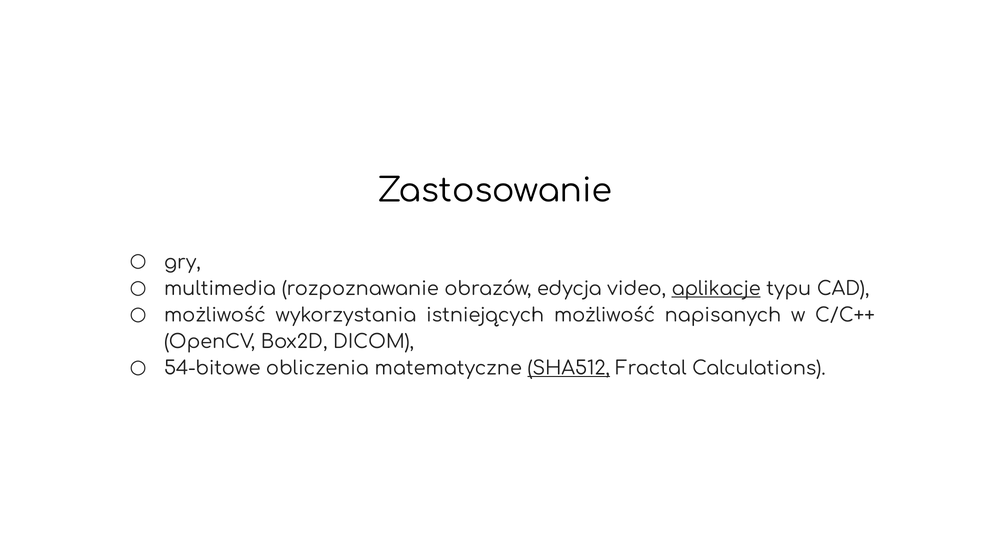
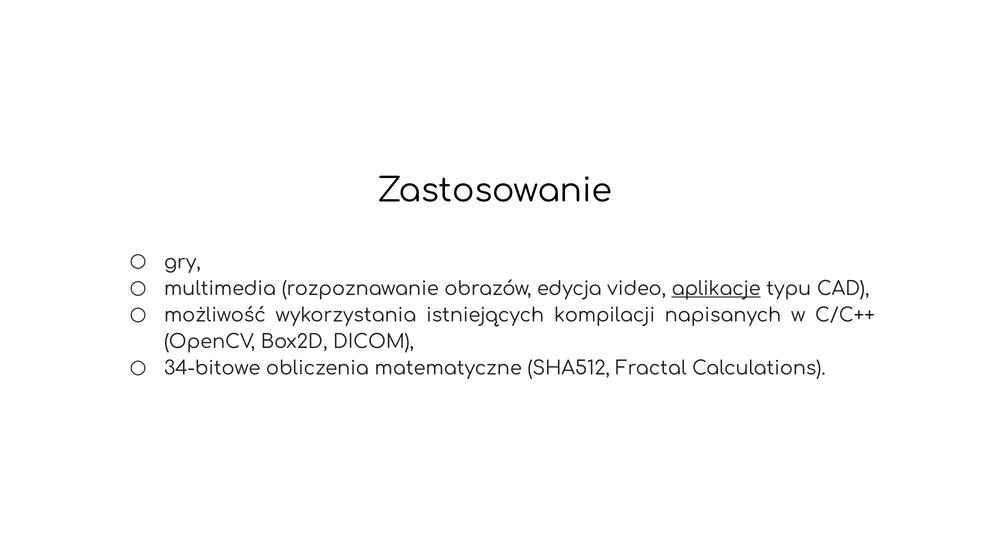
istniejących możliwość: możliwość -> kompilacji
54-bitowe: 54-bitowe -> 34-bitowe
SHA512 underline: present -> none
